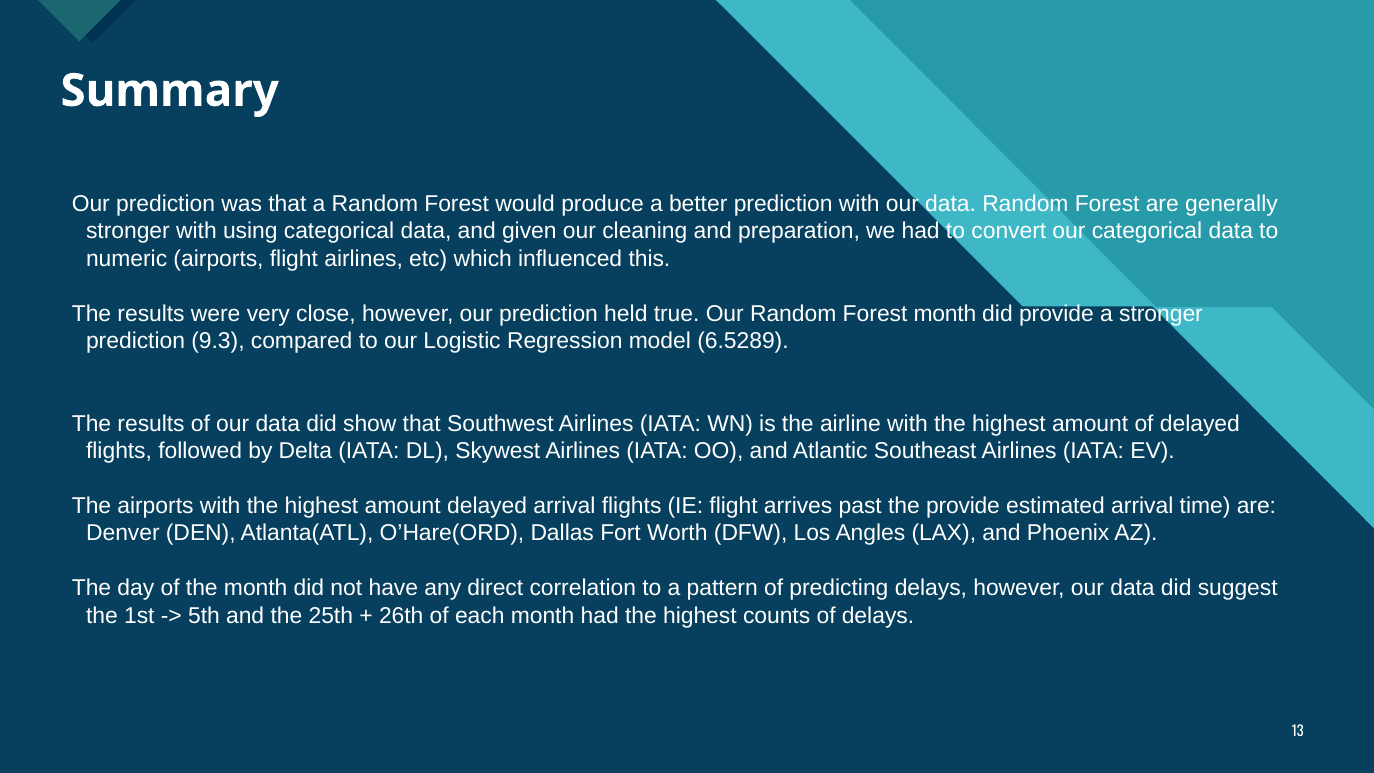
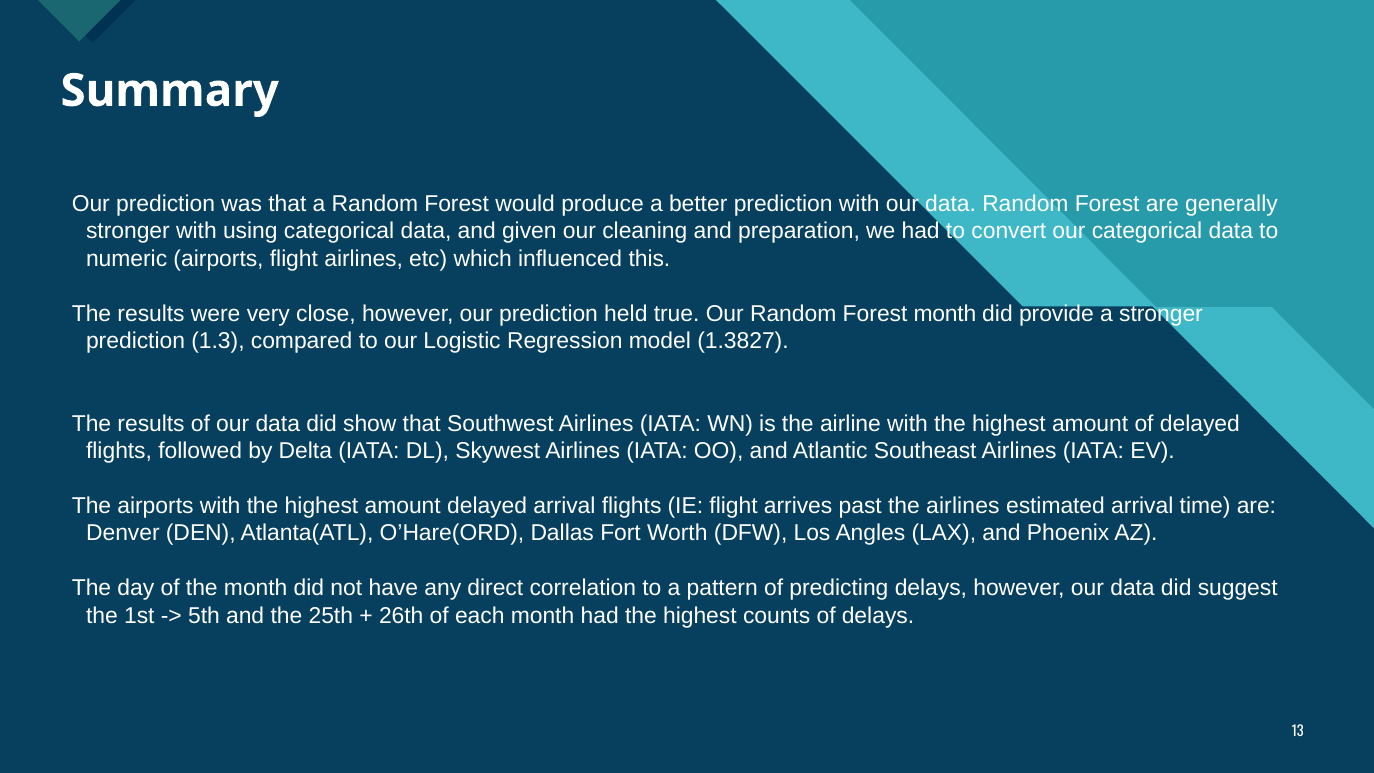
9.3: 9.3 -> 1.3
6.5289: 6.5289 -> 1.3827
the provide: provide -> airlines
